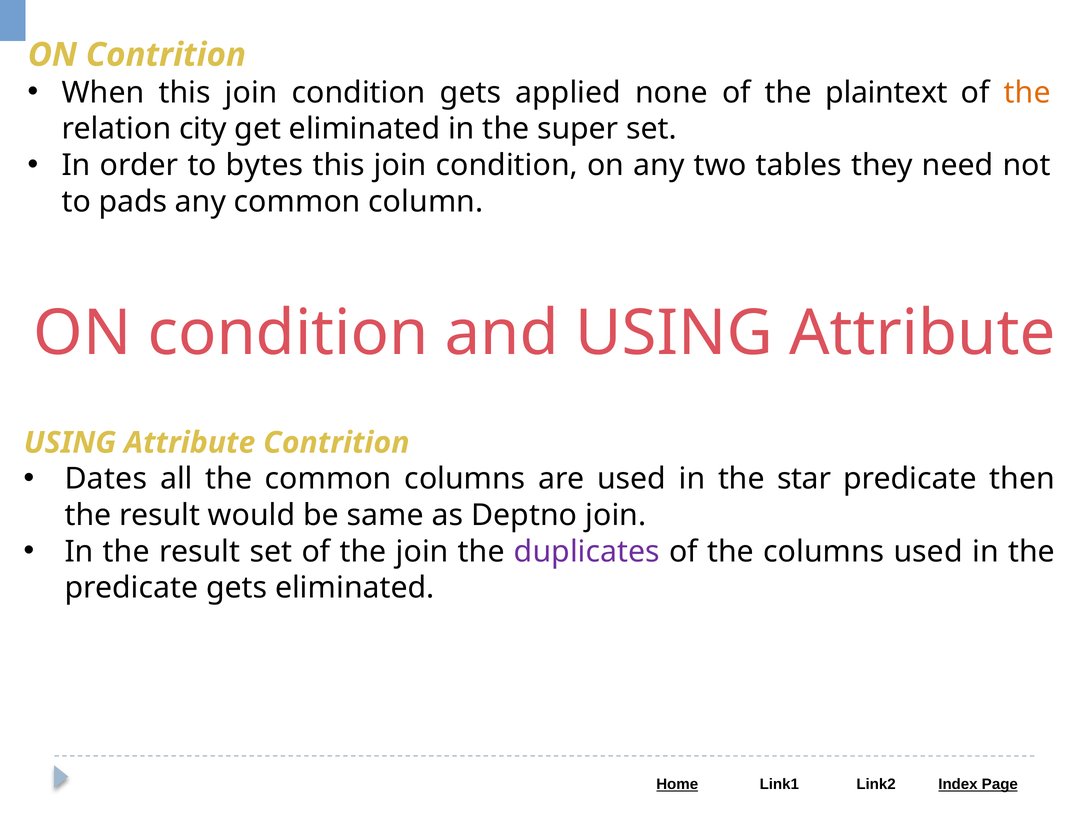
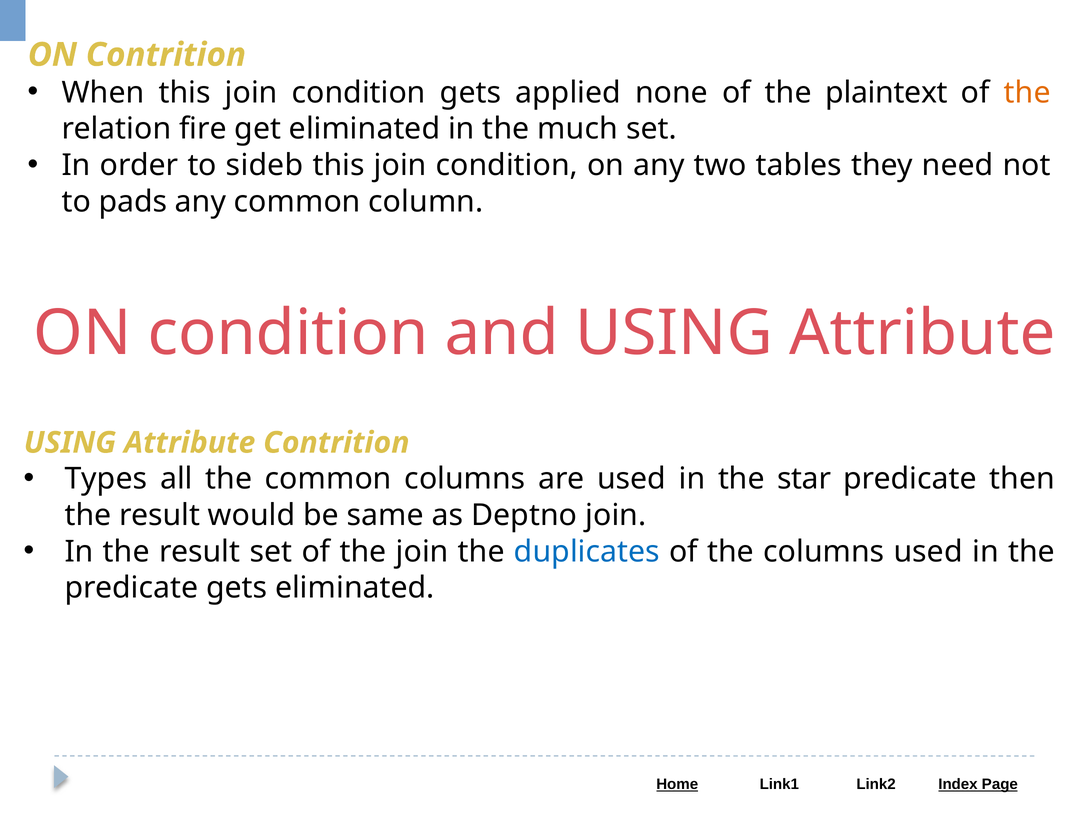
city: city -> fire
super: super -> much
bytes: bytes -> sideb
Dates: Dates -> Types
duplicates colour: purple -> blue
